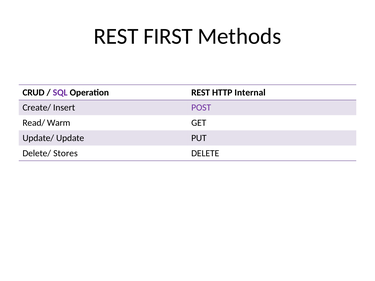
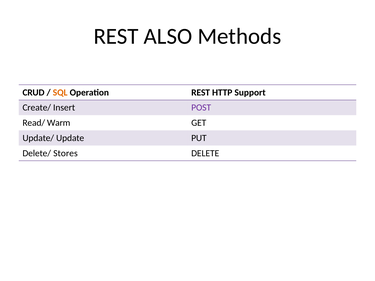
FIRST: FIRST -> ALSO
SQL colour: purple -> orange
Internal: Internal -> Support
